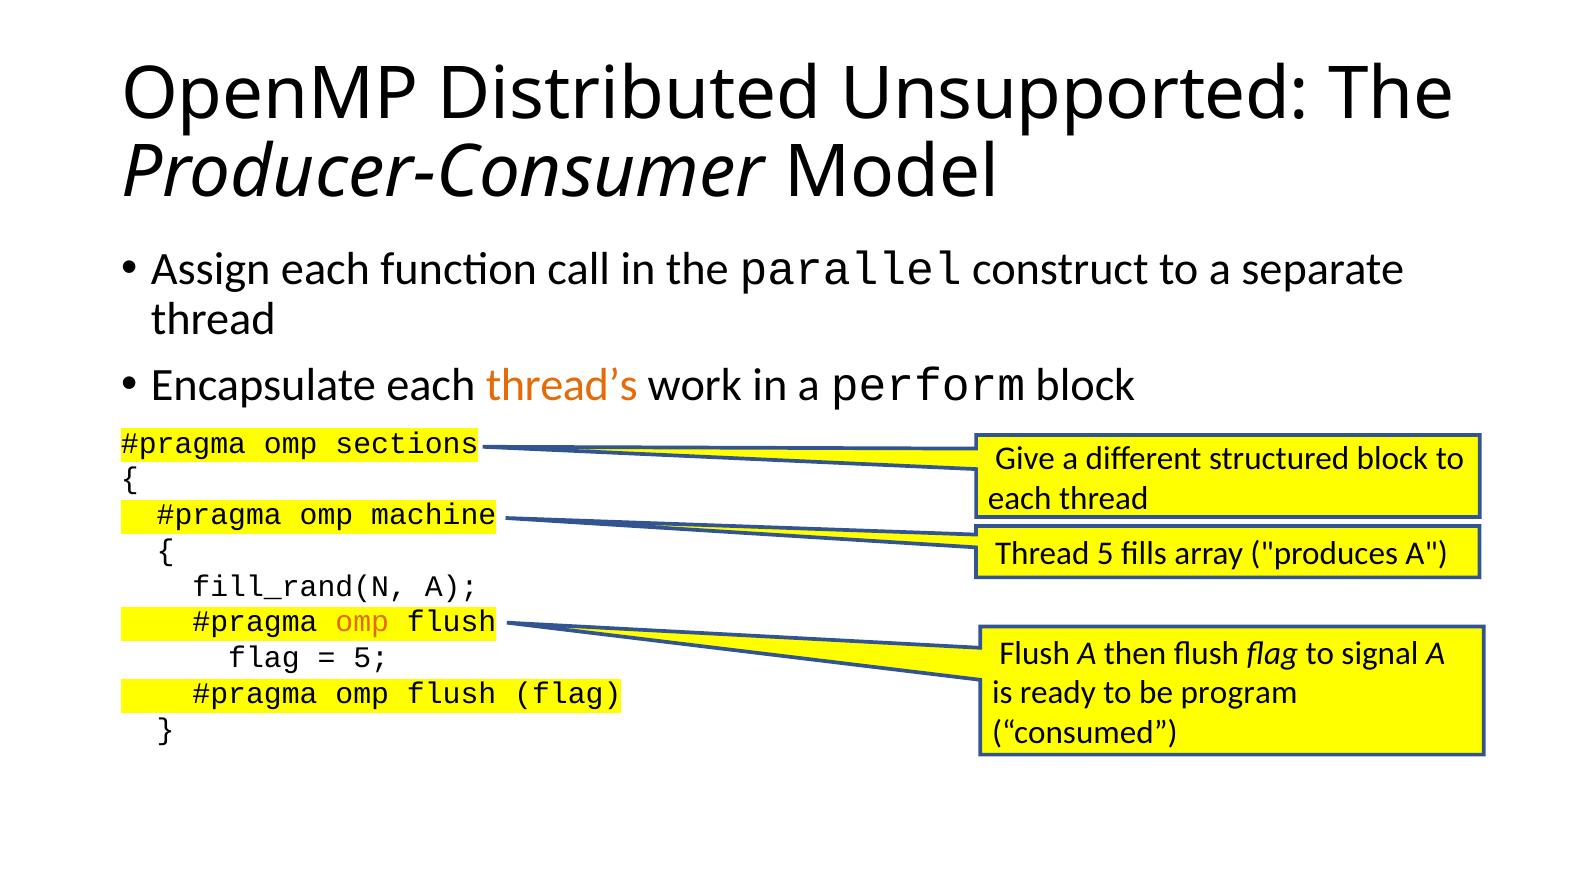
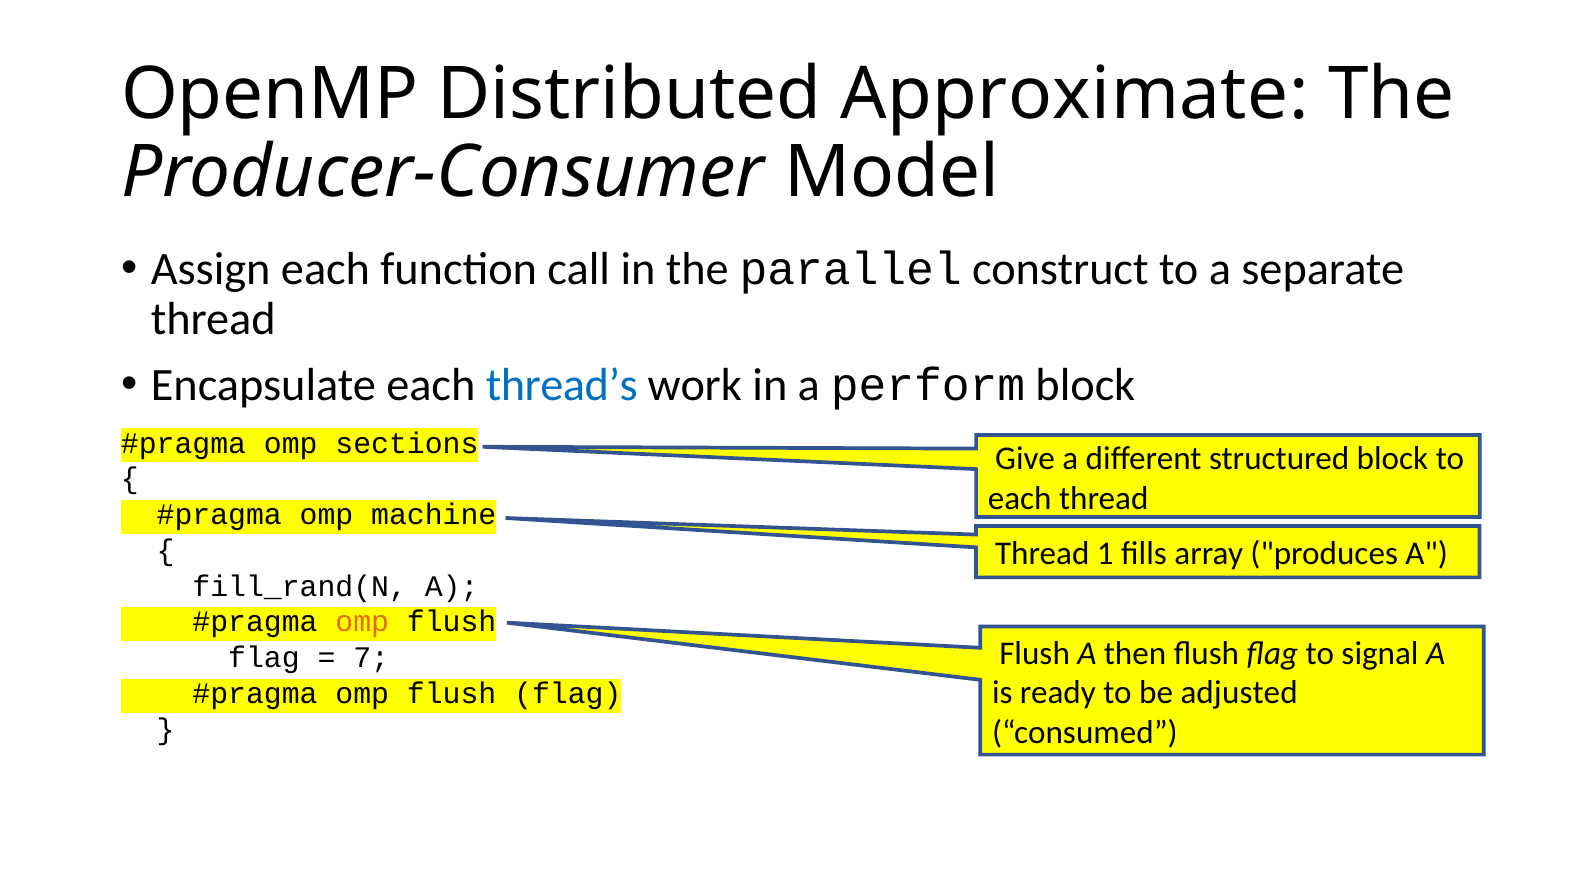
Unsupported: Unsupported -> Approximate
thread’s colour: orange -> blue
Thread 5: 5 -> 1
5 at (371, 658): 5 -> 7
program: program -> adjusted
